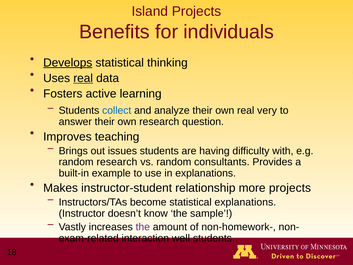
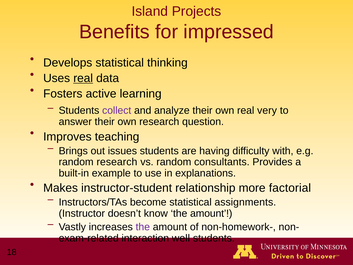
individuals: individuals -> impressed
Develops underline: present -> none
collect colour: blue -> purple
more projects: projects -> factorial
statistical explanations: explanations -> assignments
know the sample: sample -> amount
